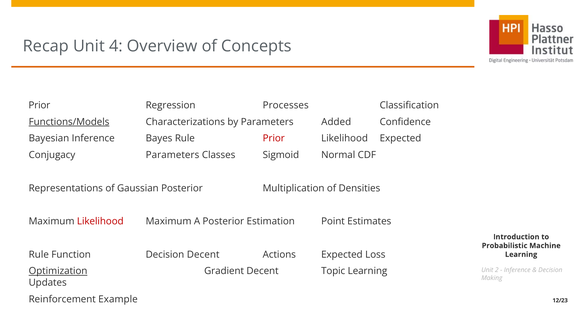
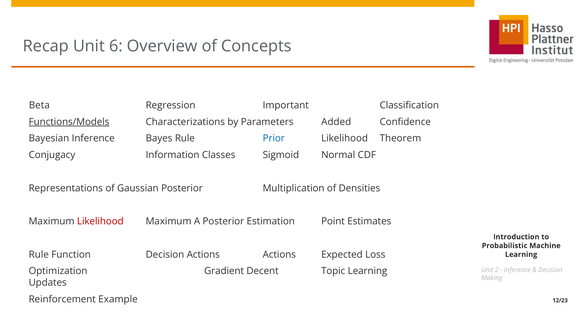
4: 4 -> 6
Prior at (39, 105): Prior -> Beta
Processes: Processes -> Important
Prior at (274, 138) colour: red -> blue
Likelihood Expected: Expected -> Theorem
Conjugacy Parameters: Parameters -> Information
Decision Decent: Decent -> Actions
Optimization underline: present -> none
